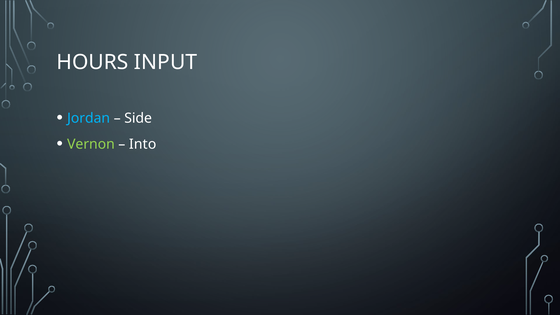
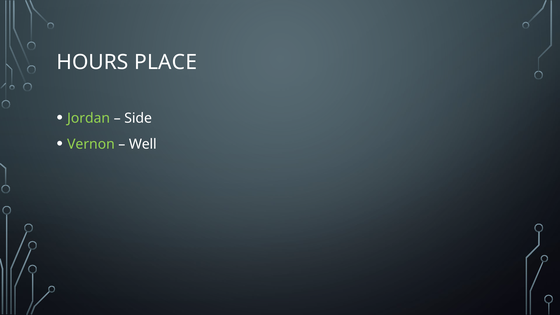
INPUT: INPUT -> PLACE
Jordan colour: light blue -> light green
Into: Into -> Well
